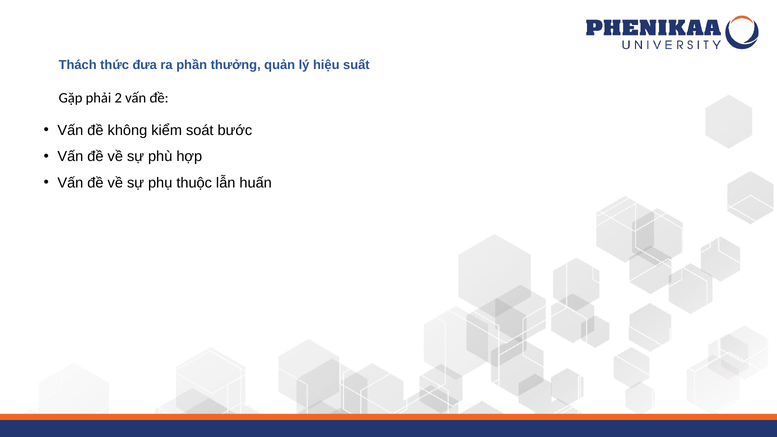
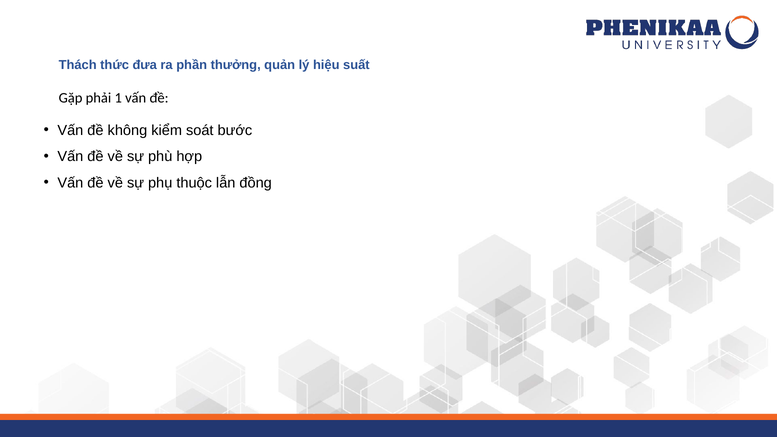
2: 2 -> 1
huấn: huấn -> đồng
